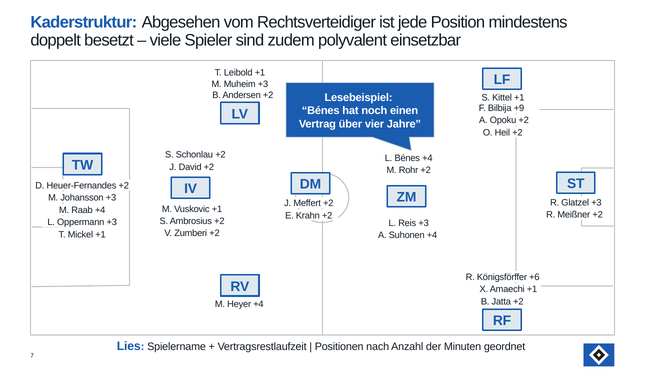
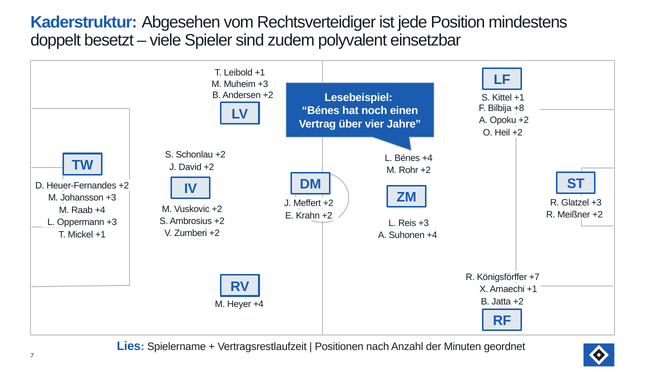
+9: +9 -> +8
Vuskovic +1: +1 -> +2
+6: +6 -> +7
